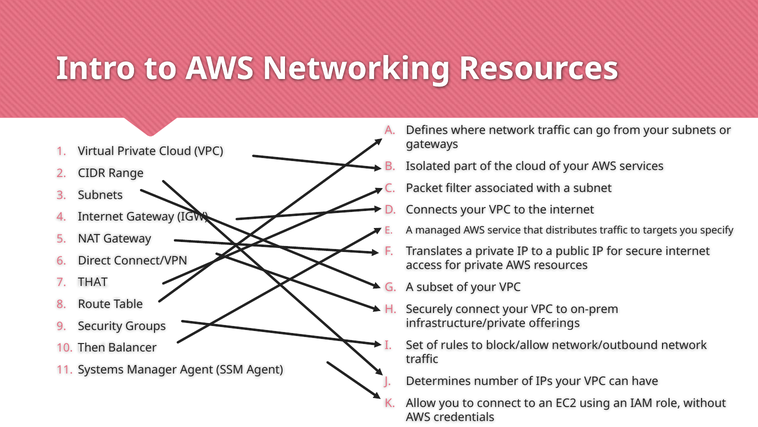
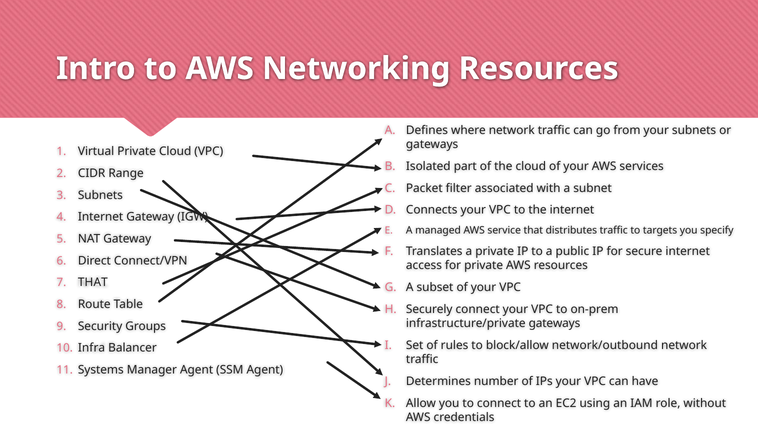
infrastructure/private offerings: offerings -> gateways
Then: Then -> Infra
